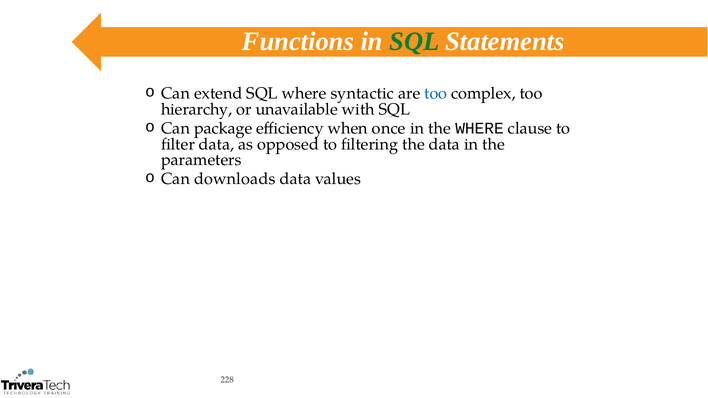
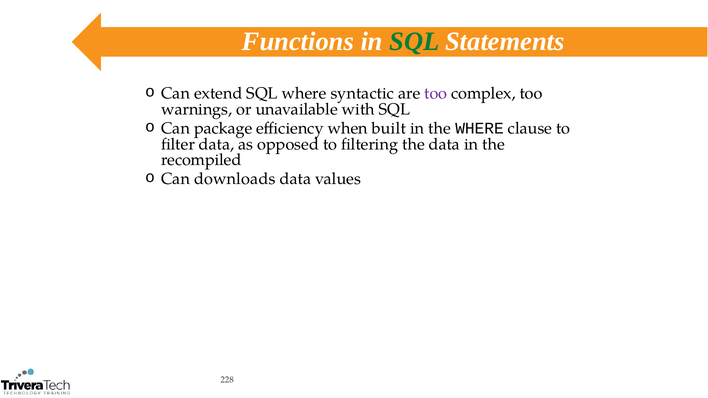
too at (436, 94) colour: blue -> purple
hierarchy: hierarchy -> warnings
once: once -> built
parameters: parameters -> recompiled
